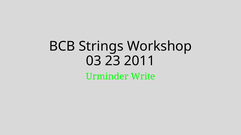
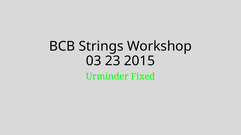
2011: 2011 -> 2015
Write: Write -> Fixed
